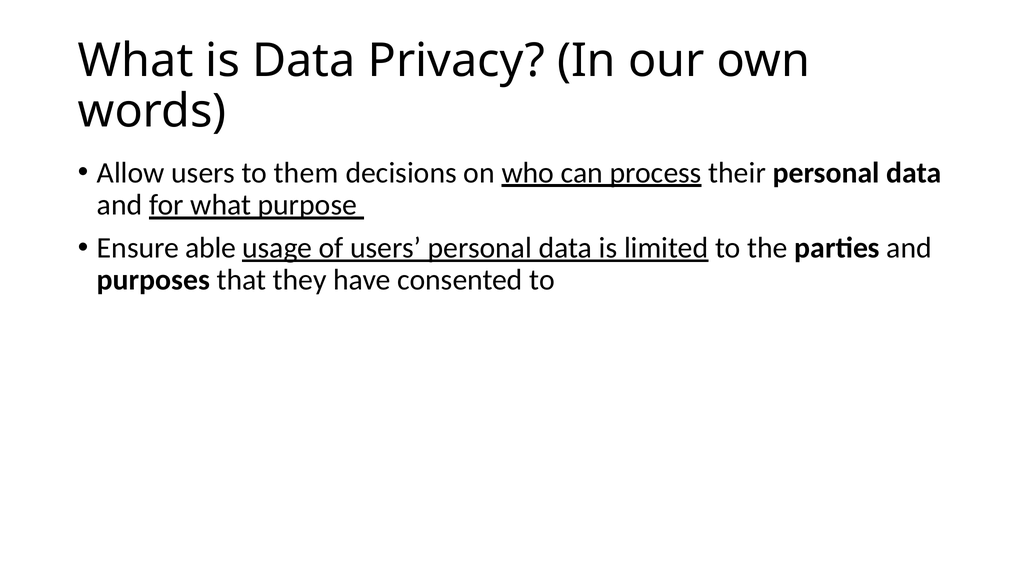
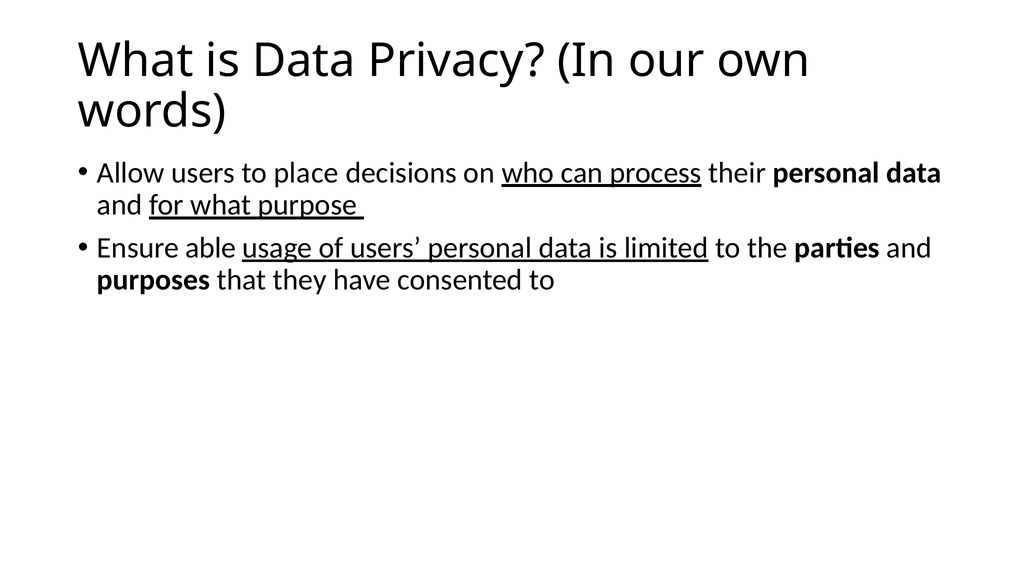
them: them -> place
